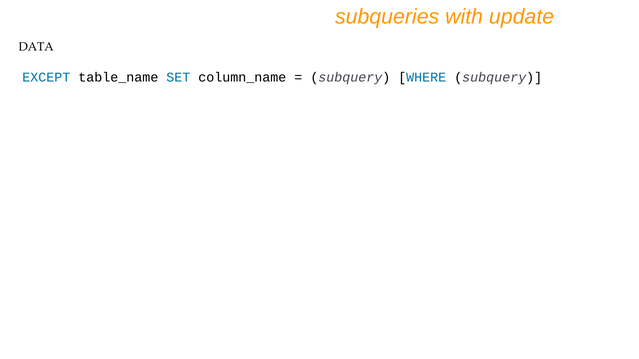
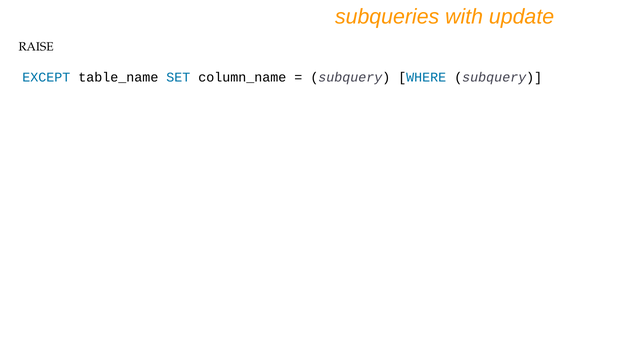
DATA: DATA -> RAISE
